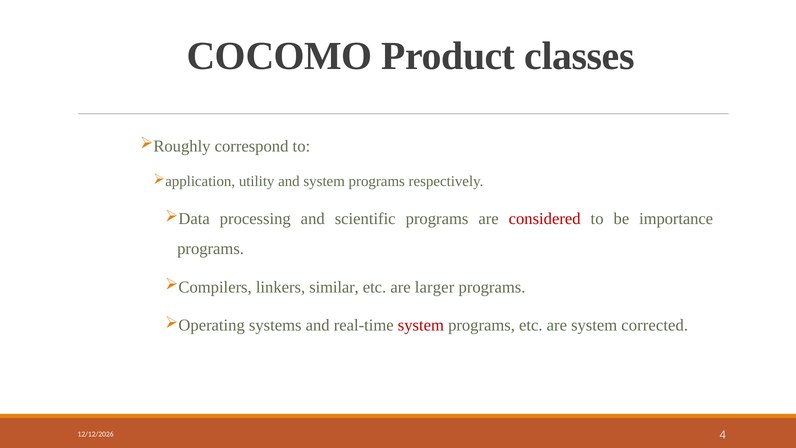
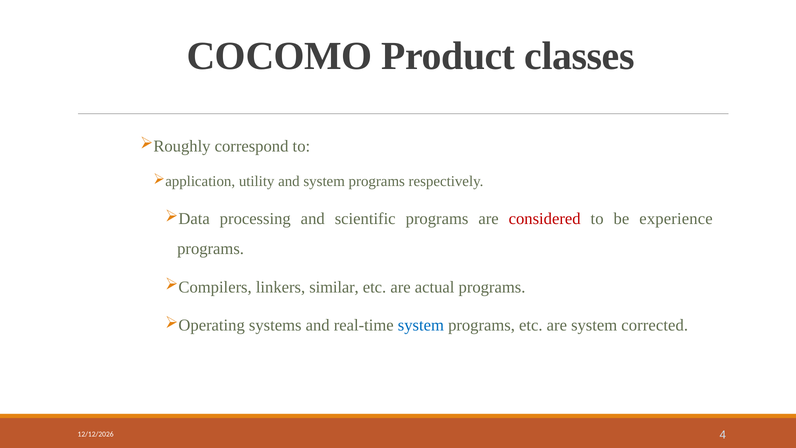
importance: importance -> experience
larger: larger -> actual
system at (421, 325) colour: red -> blue
